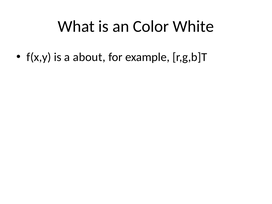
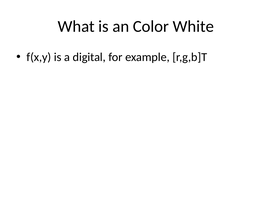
about: about -> digital
